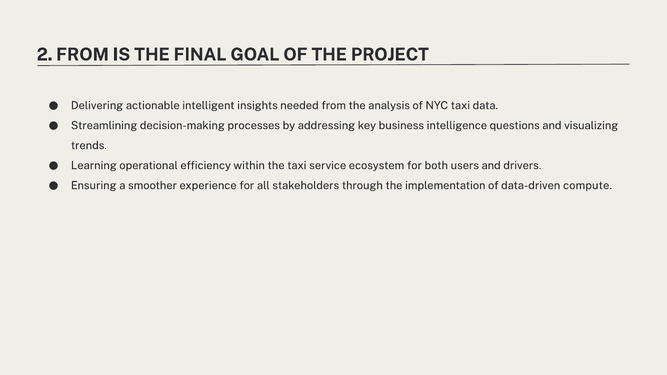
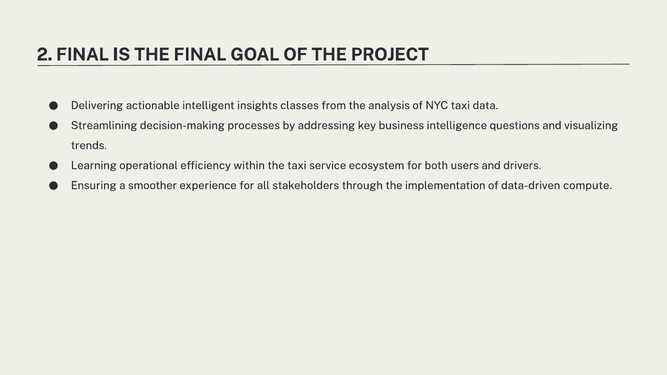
2 FROM: FROM -> FINAL
needed: needed -> classes
